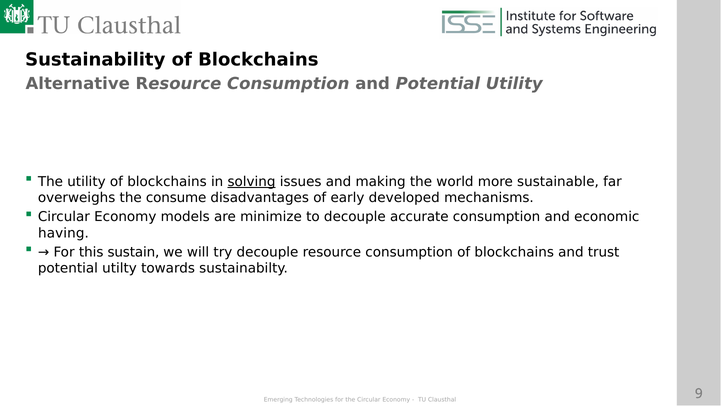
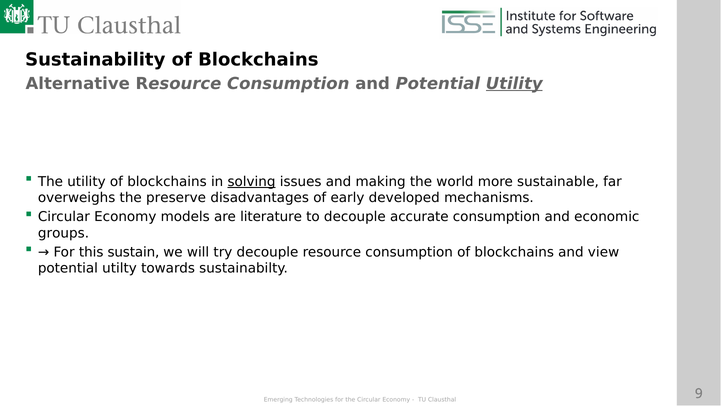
Utility at (514, 83) underline: none -> present
consume: consume -> preserve
minimize: minimize -> literature
having: having -> groups
trust: trust -> view
